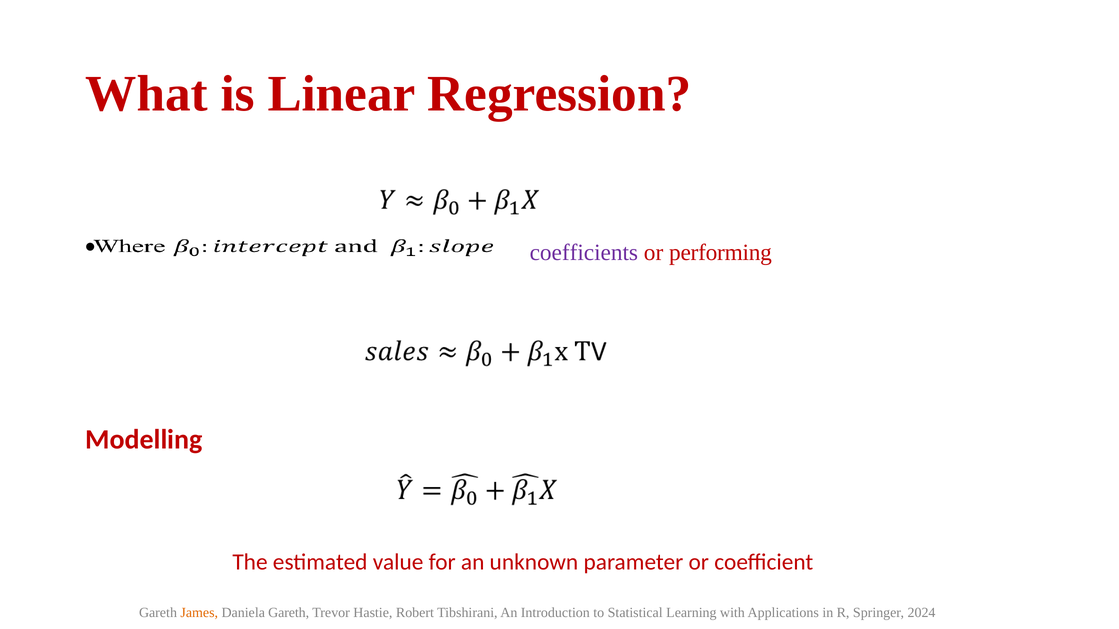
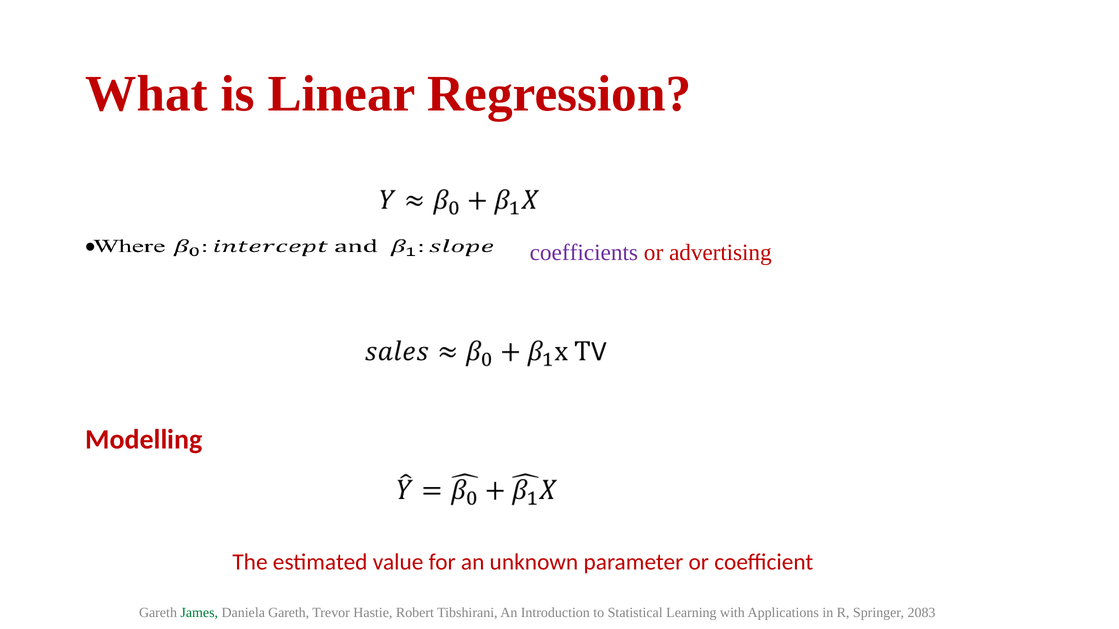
performing: performing -> advertising
James colour: orange -> green
2024: 2024 -> 2083
